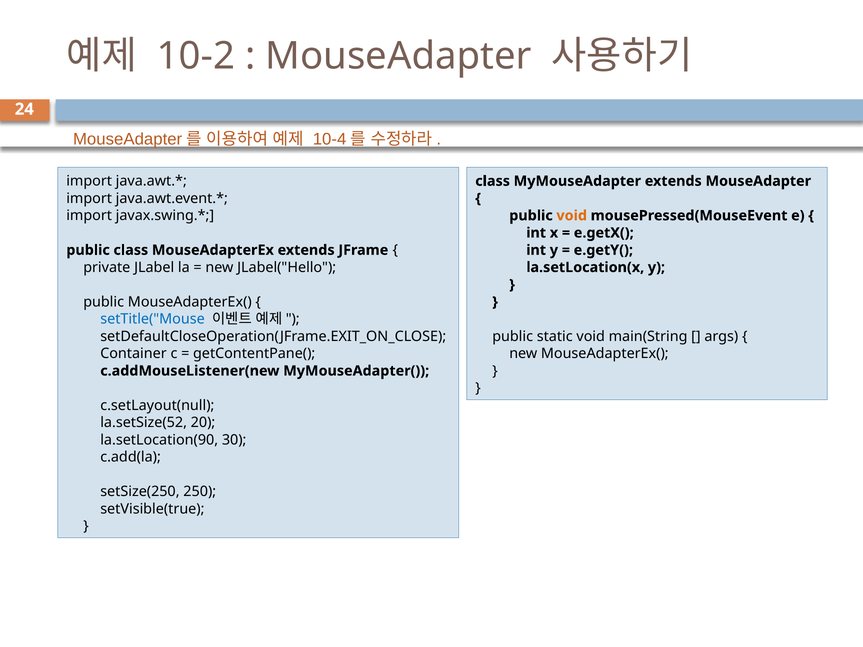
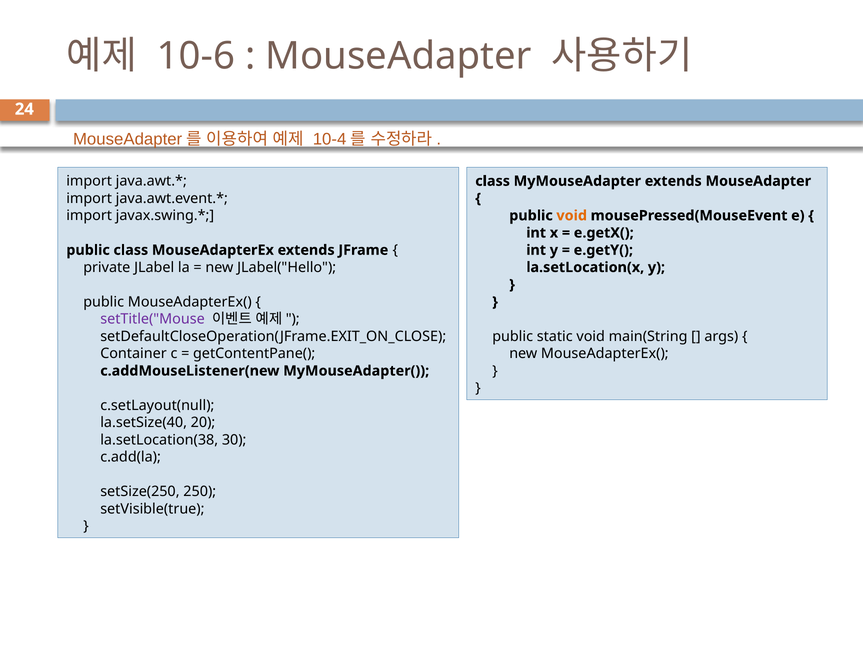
10-2: 10-2 -> 10-6
setTitle("Mouse colour: blue -> purple
la.setSize(52: la.setSize(52 -> la.setSize(40
la.setLocation(90: la.setLocation(90 -> la.setLocation(38
